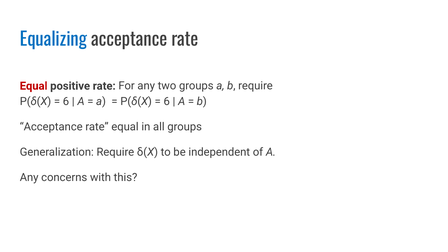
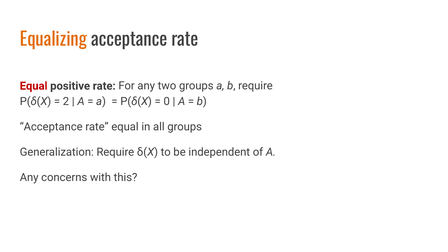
Equalizing colour: blue -> orange
6 at (66, 101): 6 -> 2
6 at (167, 101): 6 -> 0
